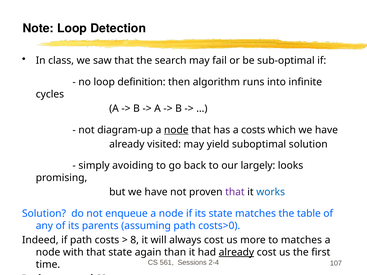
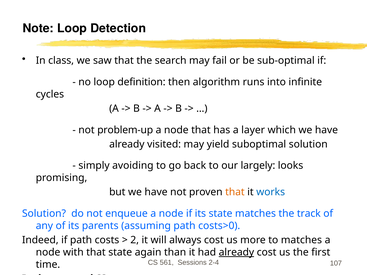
diagram-up: diagram-up -> problem-up
node at (176, 130) underline: present -> none
a costs: costs -> layer
that at (235, 192) colour: purple -> orange
table: table -> track
8: 8 -> 2
